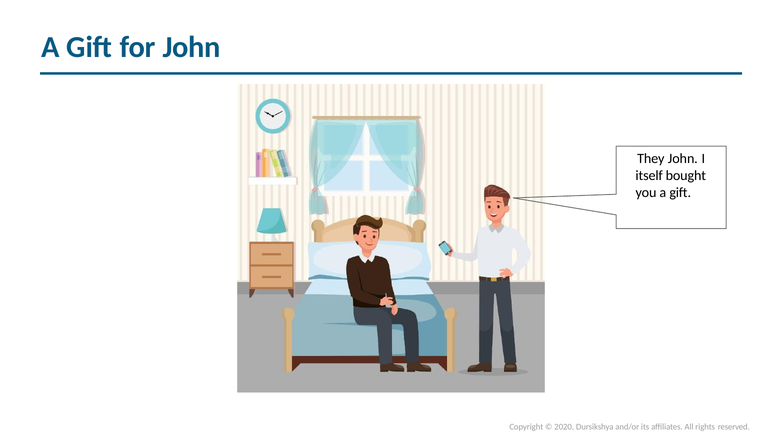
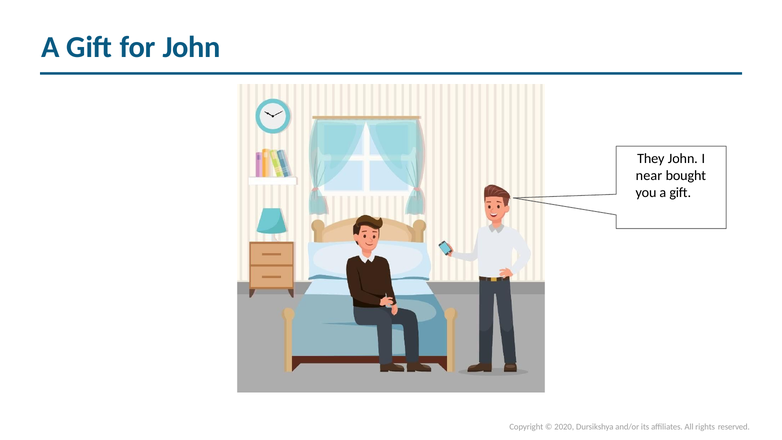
itself: itself -> near
